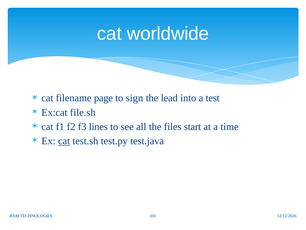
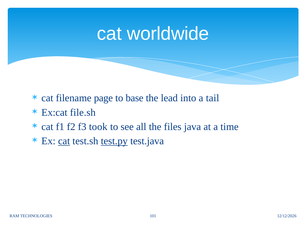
sign: sign -> base
test: test -> tail
lines: lines -> took
start: start -> java
test.py underline: none -> present
